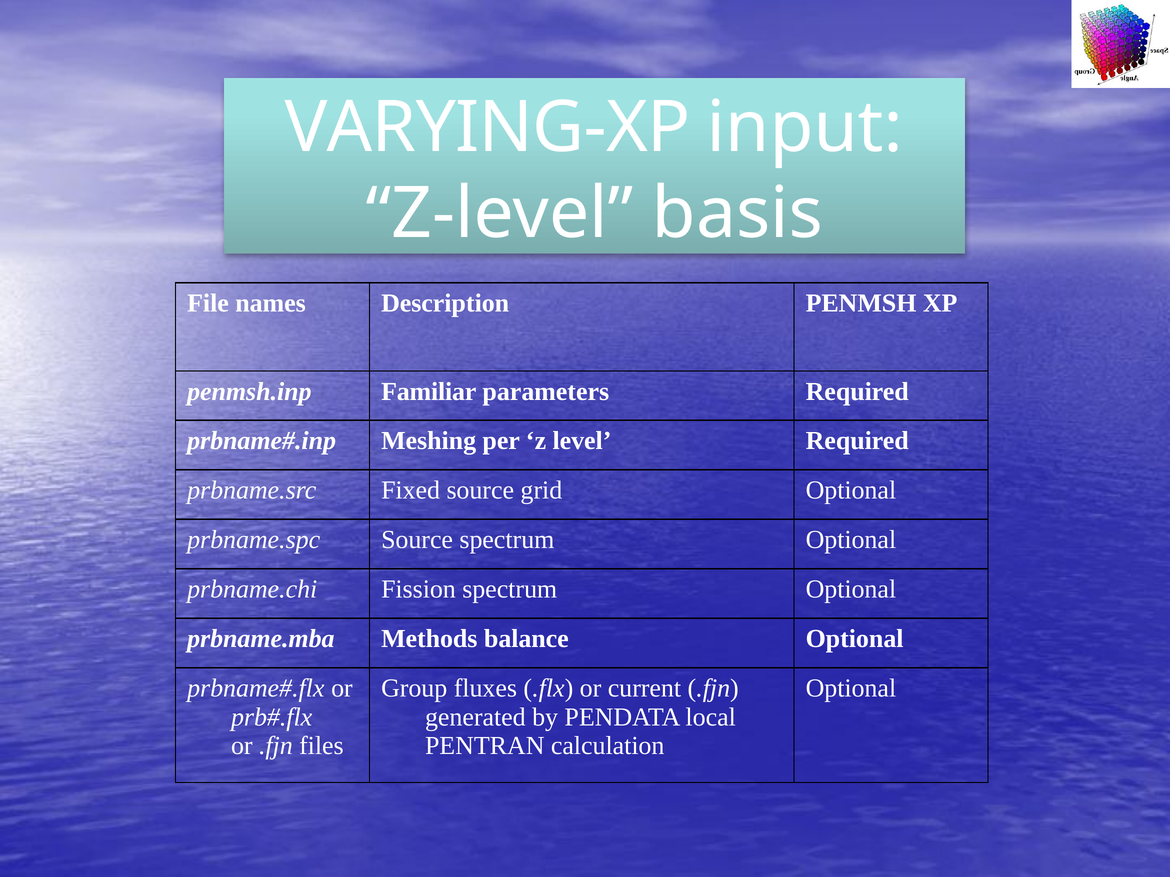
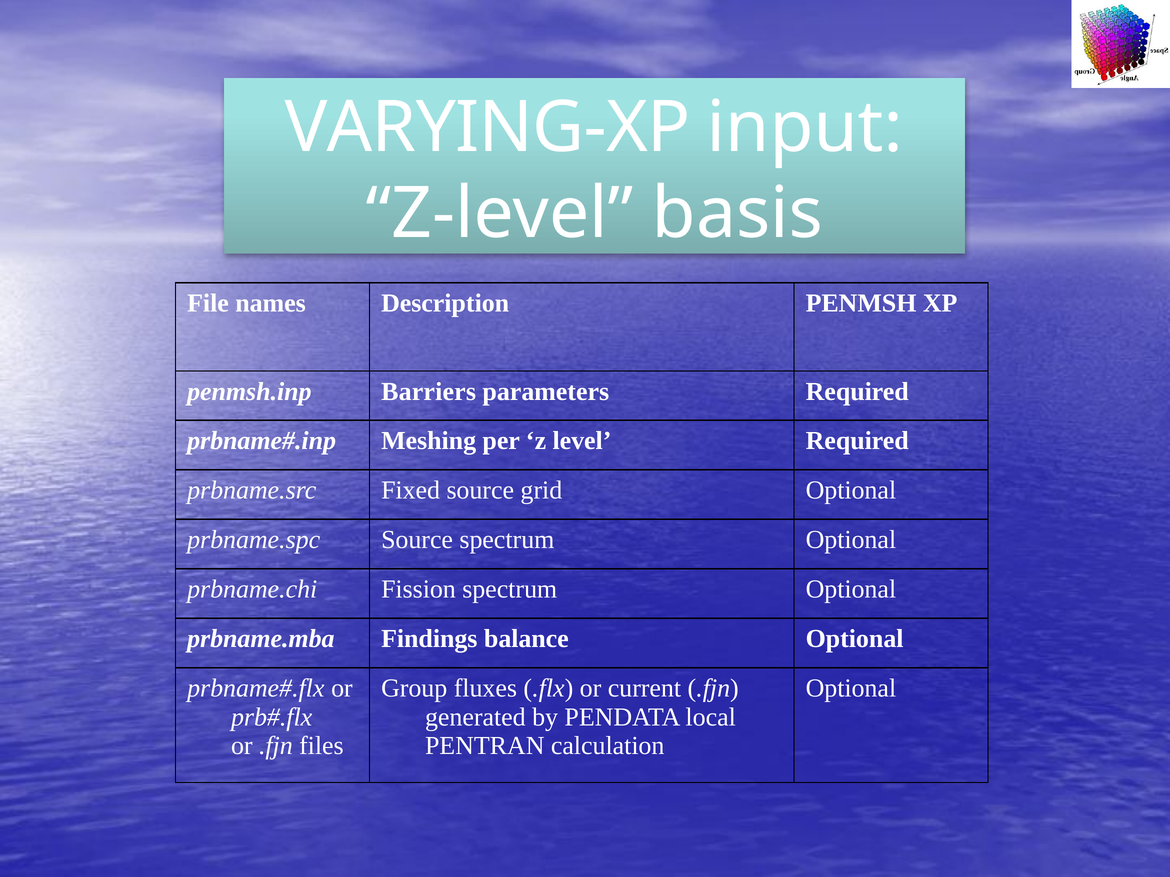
Familiar: Familiar -> Barriers
Methods: Methods -> Findings
